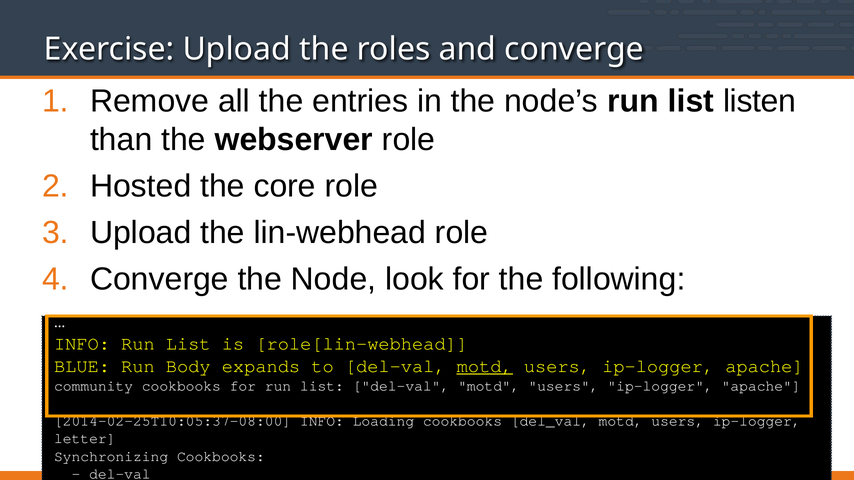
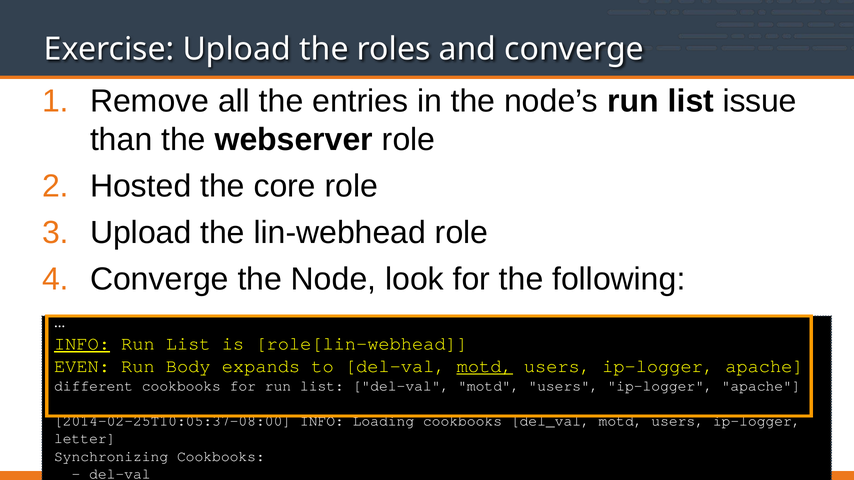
listen: listen -> issue
INFO at (82, 344) underline: none -> present
BLUE: BLUE -> EVEN
community: community -> different
